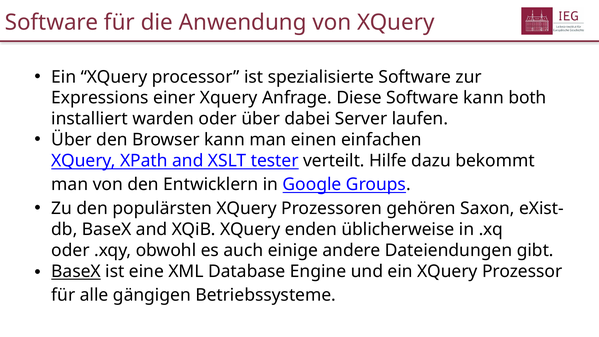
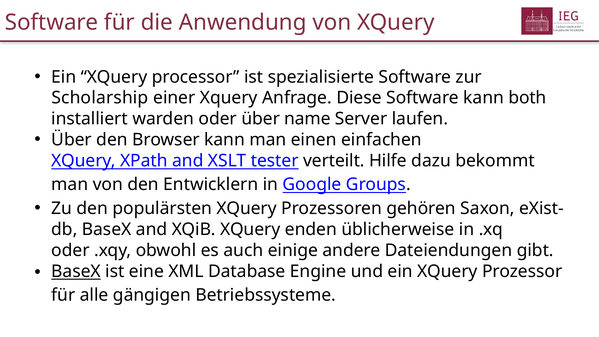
Expressions: Expressions -> Scholarship
dabei: dabei -> name
